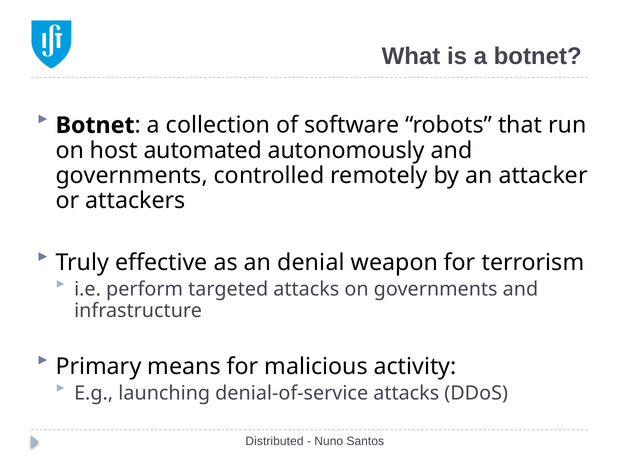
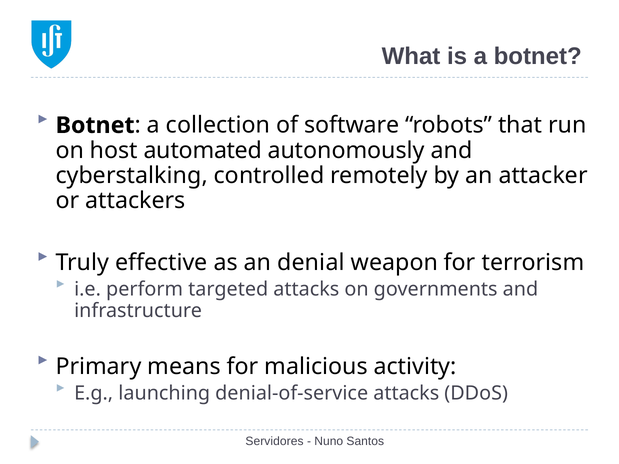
governments at (132, 176): governments -> cyberstalking
Distributed: Distributed -> Servidores
